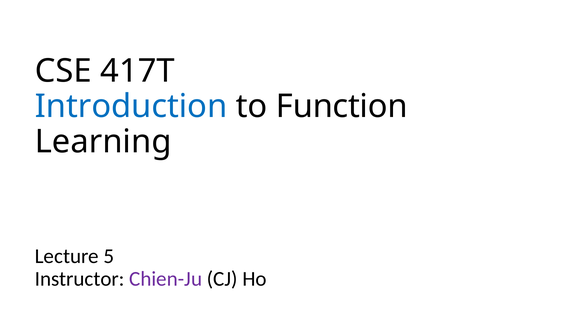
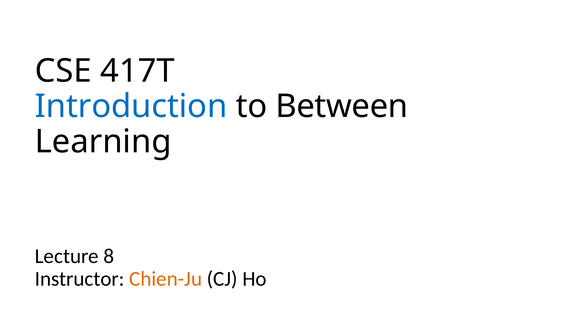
Function: Function -> Between
5: 5 -> 8
Chien-Ju colour: purple -> orange
